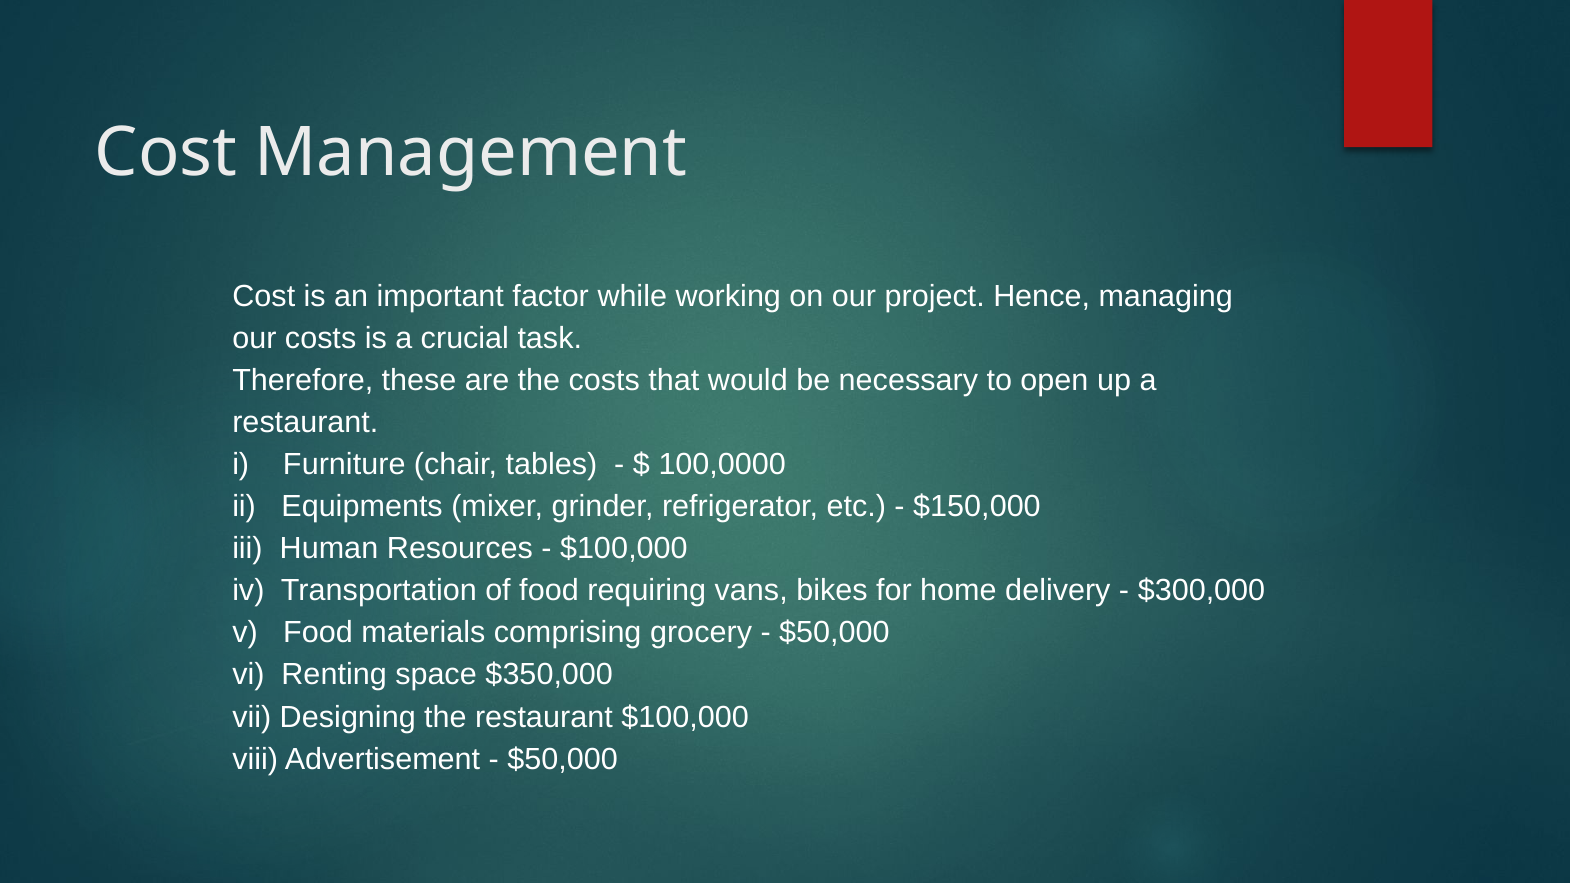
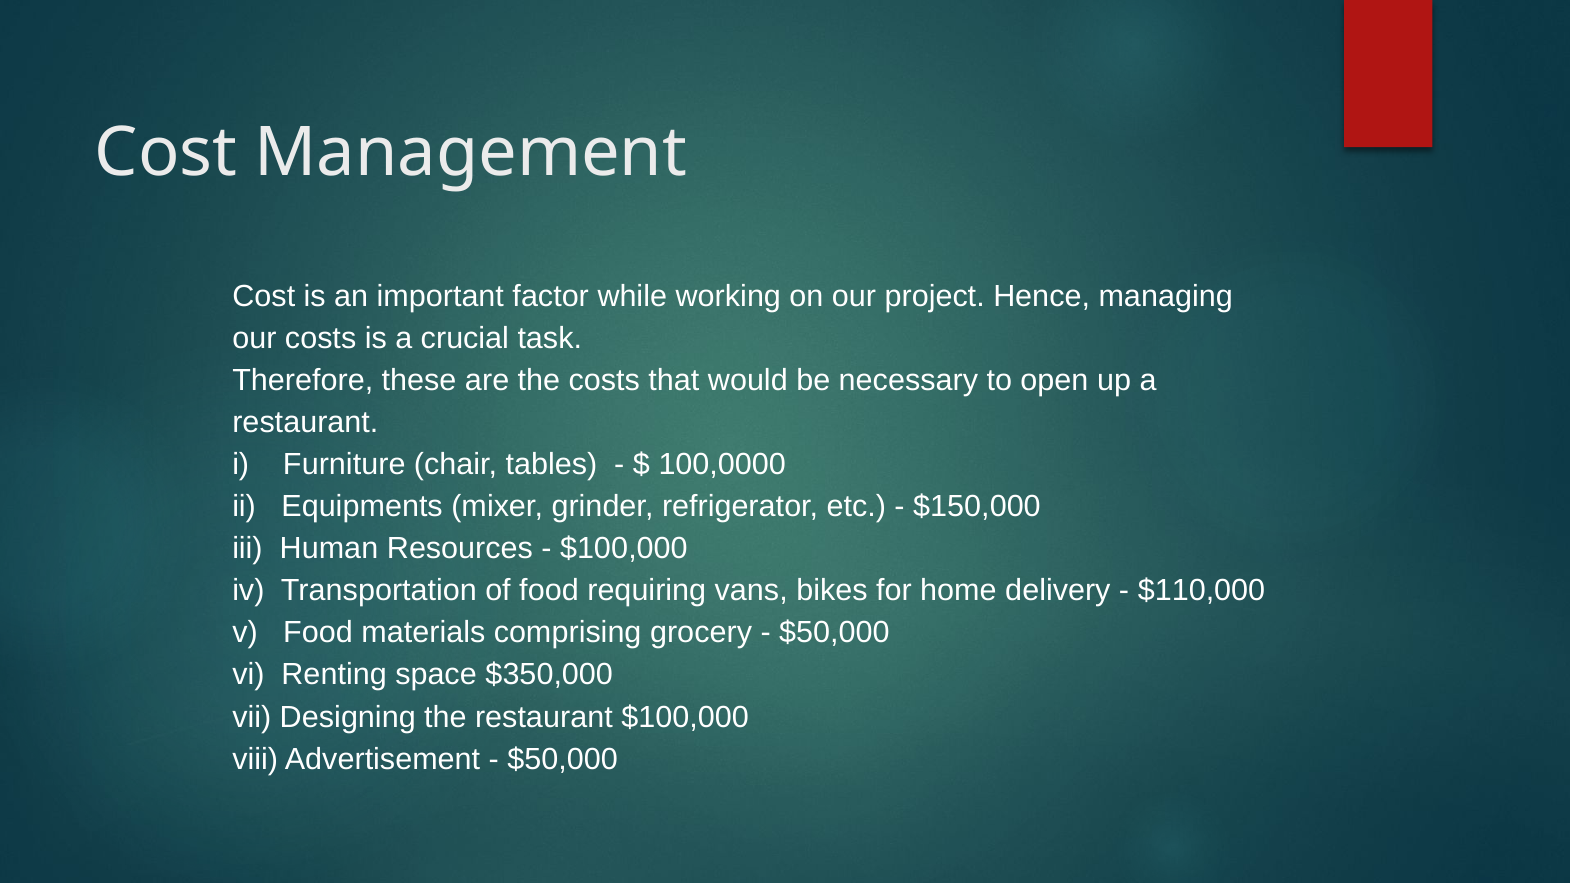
$300,000: $300,000 -> $110,000
